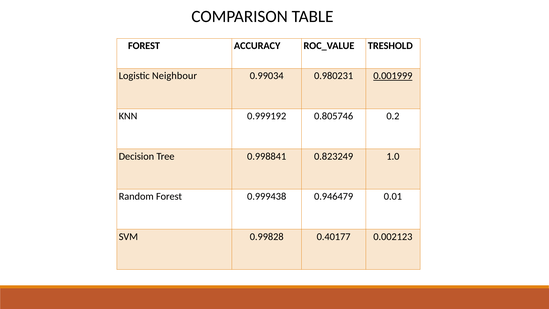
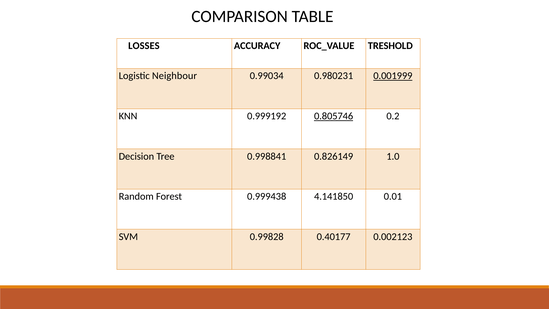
FOREST at (144, 46): FOREST -> LOSSES
0.805746 underline: none -> present
0.823249: 0.823249 -> 0.826149
0.946479: 0.946479 -> 4.141850
